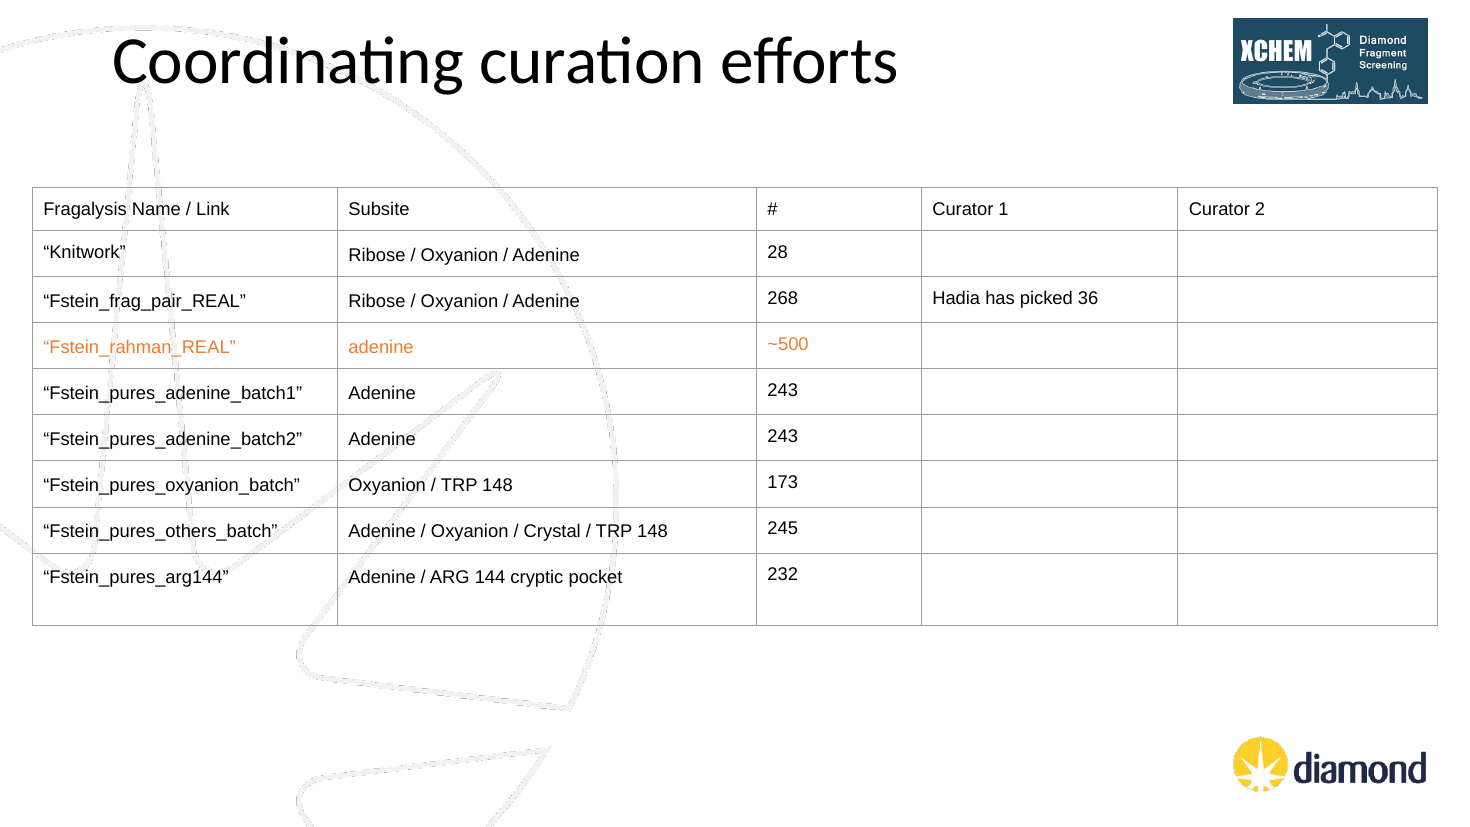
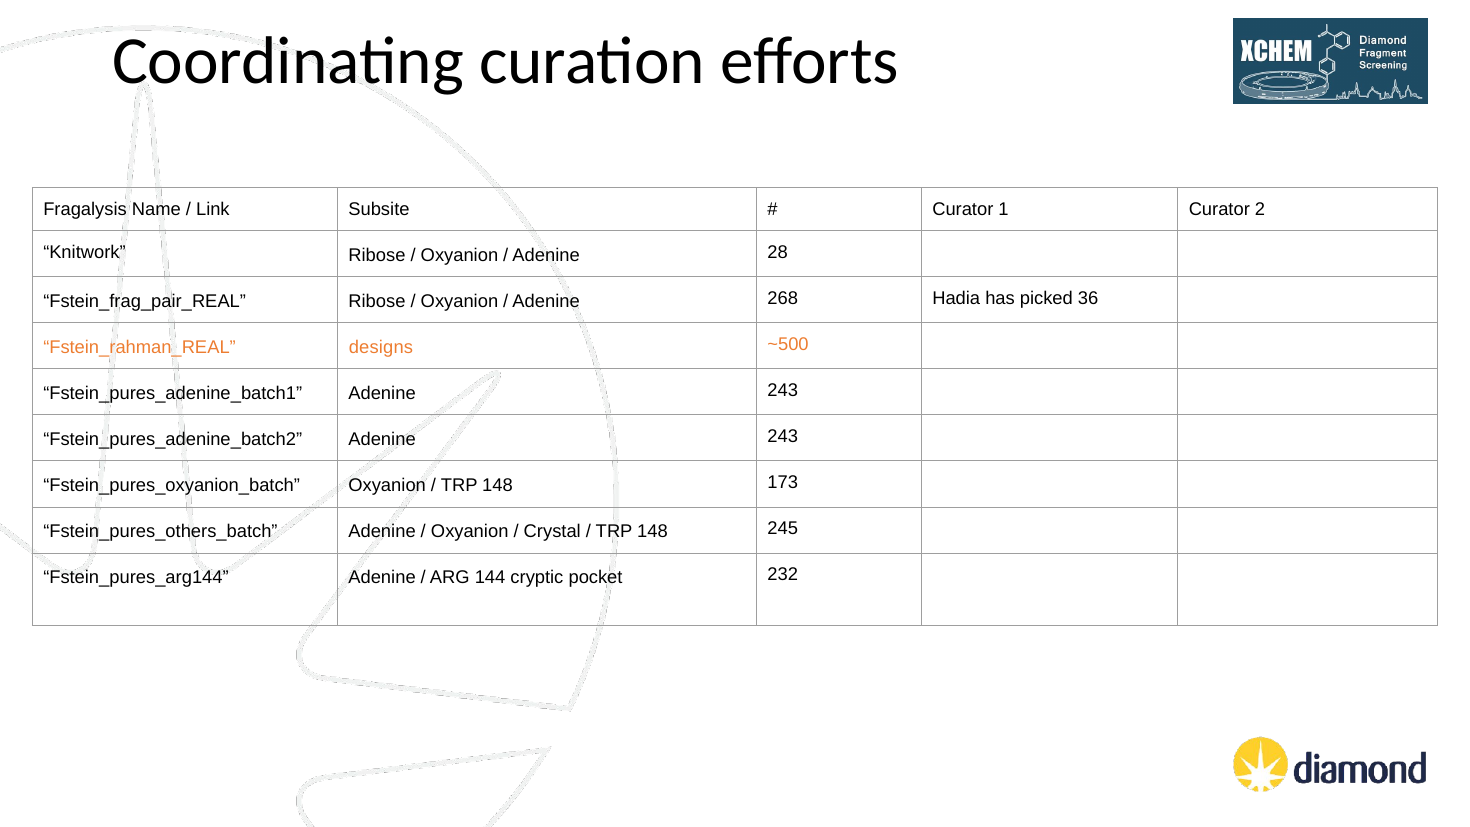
adenine at (381, 347): adenine -> designs
